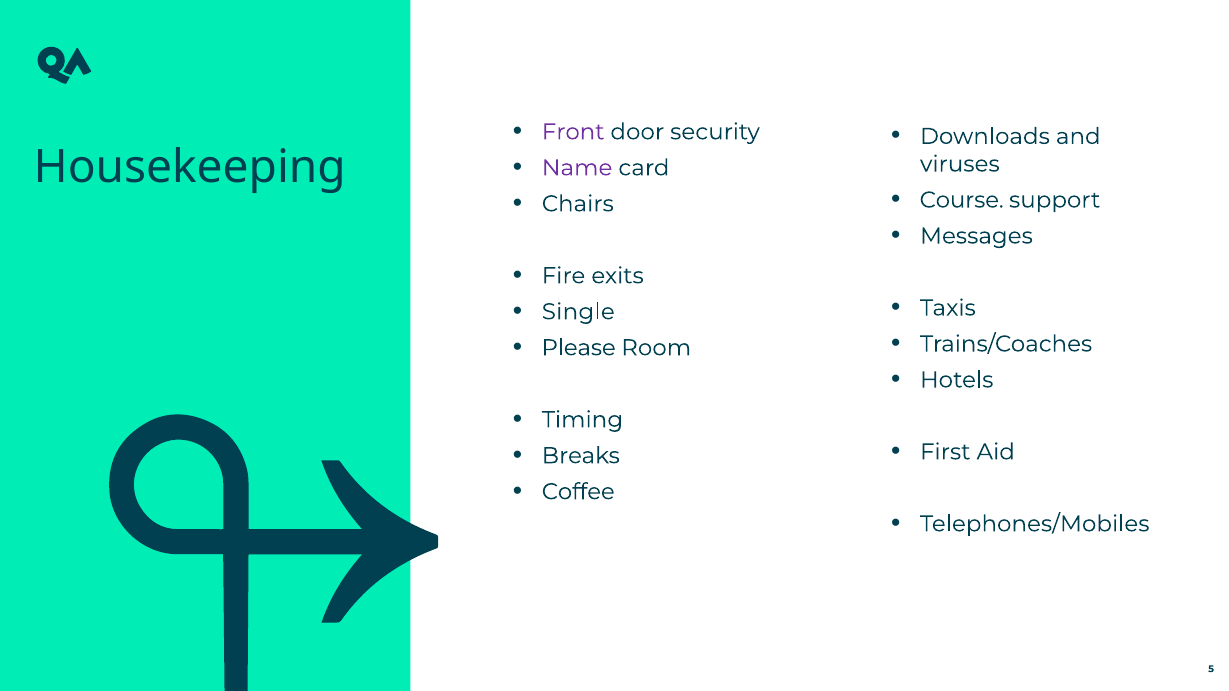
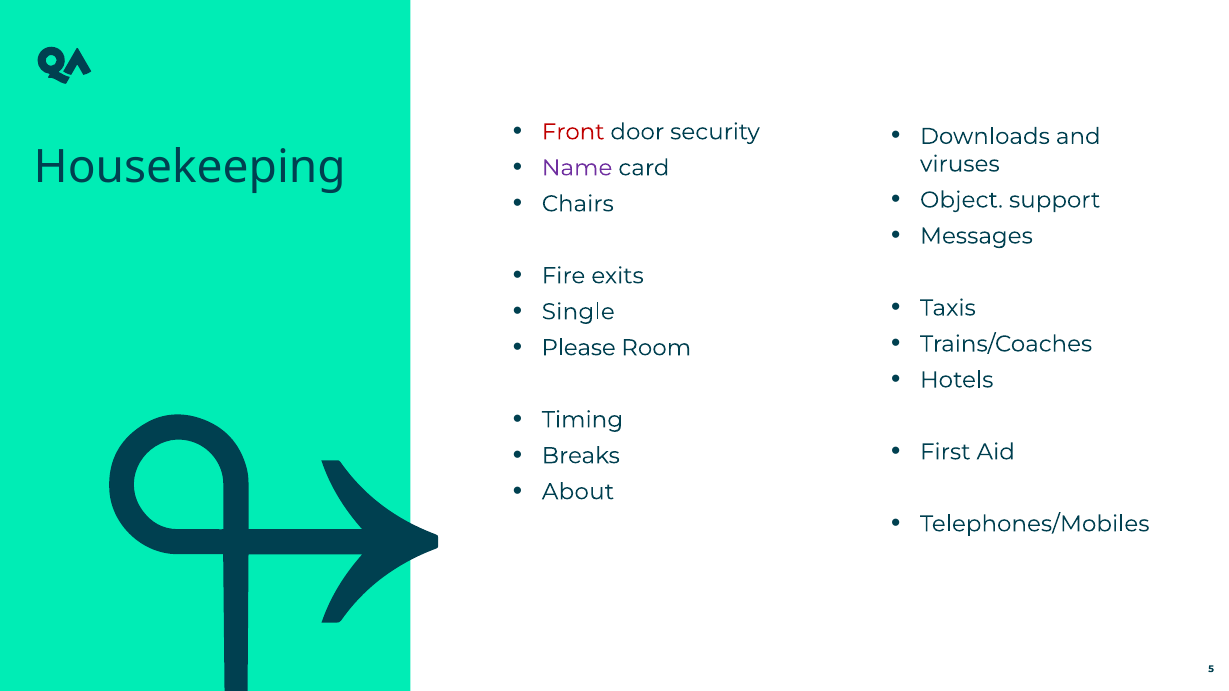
Front colour: purple -> red
Course: Course -> Object
Coffee: Coffee -> About
